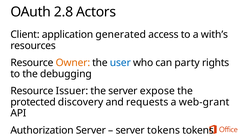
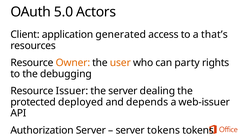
2.8: 2.8 -> 5.0
with’s: with’s -> that’s
user colour: blue -> orange
expose: expose -> dealing
discovery: discovery -> deployed
requests: requests -> depends
web-grant: web-grant -> web-issuer
